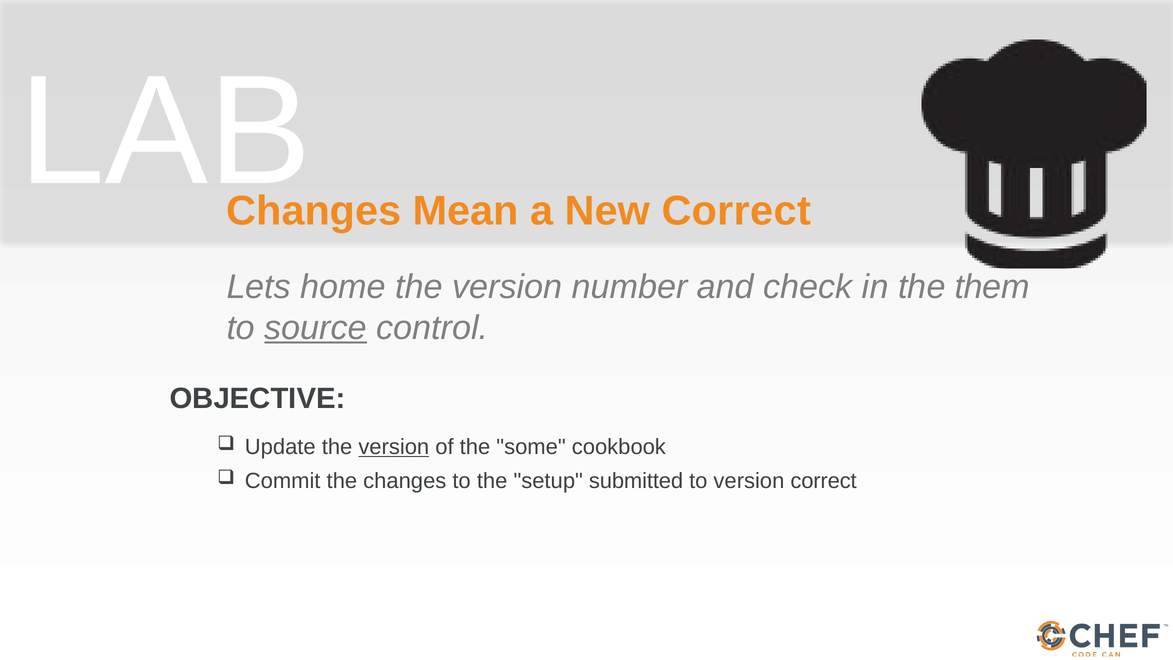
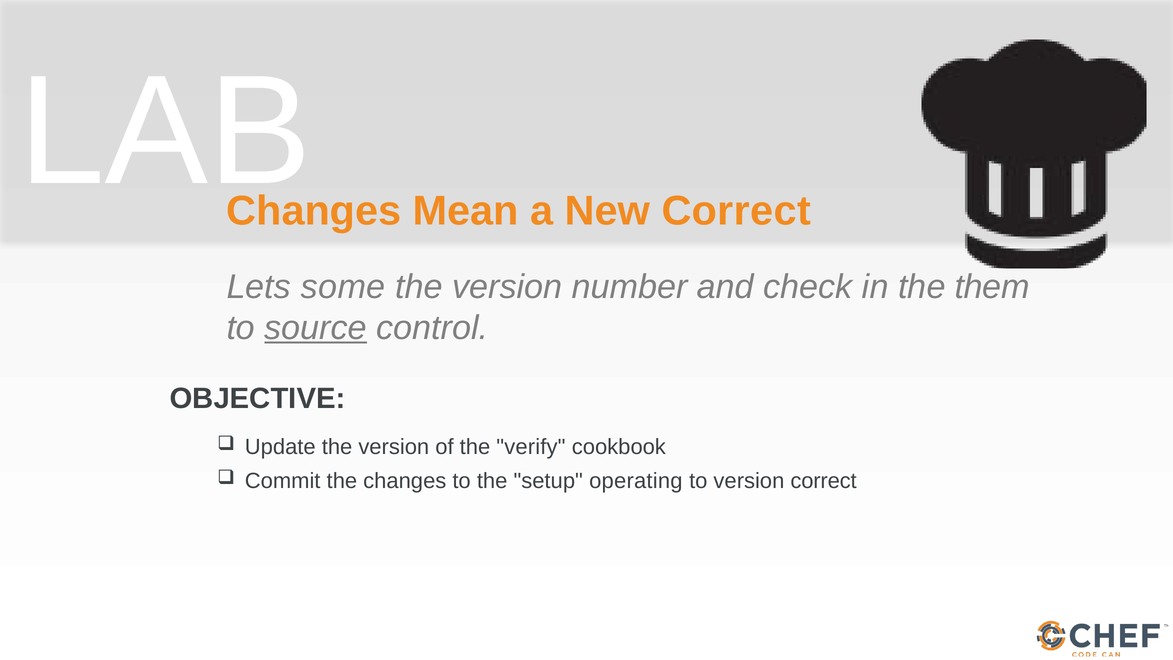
home: home -> some
version at (394, 447) underline: present -> none
some: some -> verify
submitted: submitted -> operating
